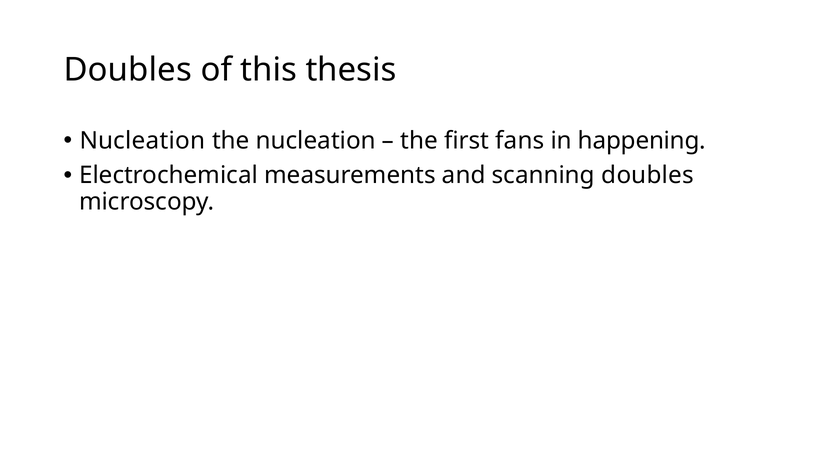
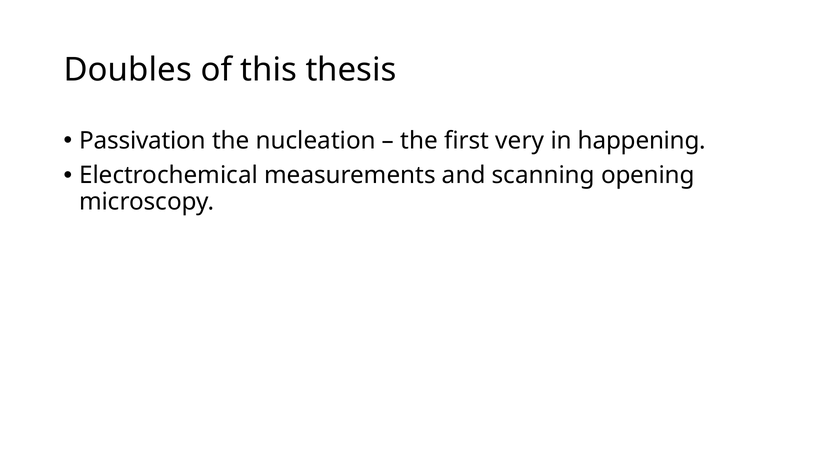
Nucleation at (142, 141): Nucleation -> Passivation
fans: fans -> very
scanning doubles: doubles -> opening
